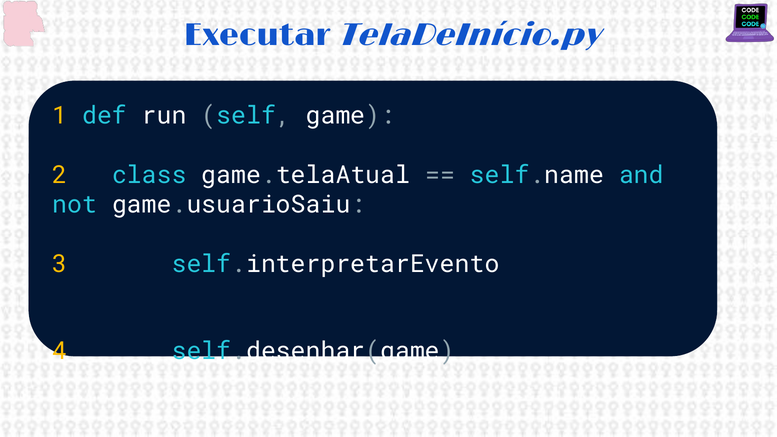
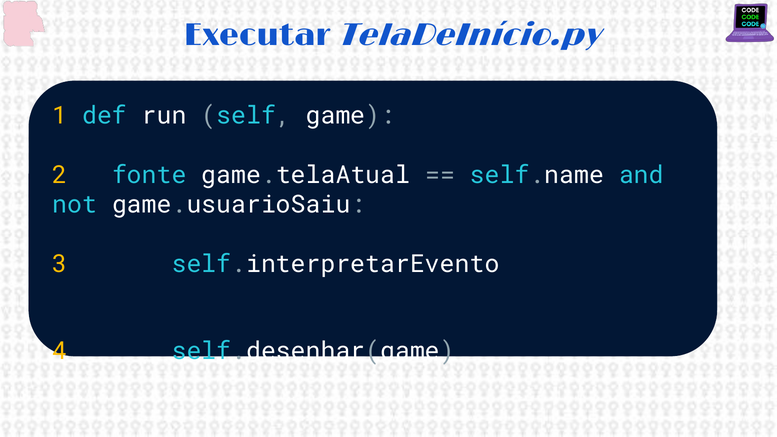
class: class -> fonte
